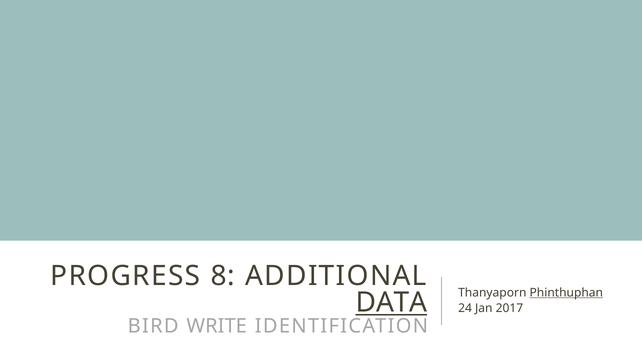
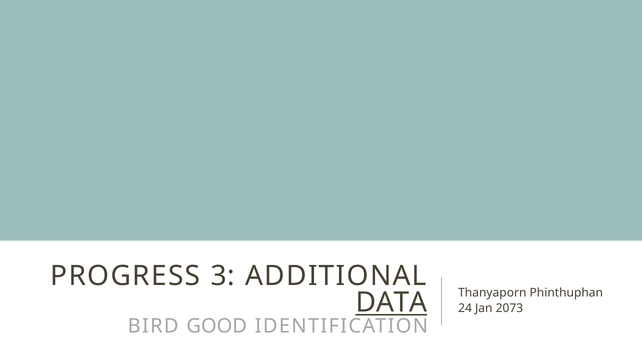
8: 8 -> 3
Phinthuphan underline: present -> none
2017: 2017 -> 2073
WRITE: WRITE -> GOOD
